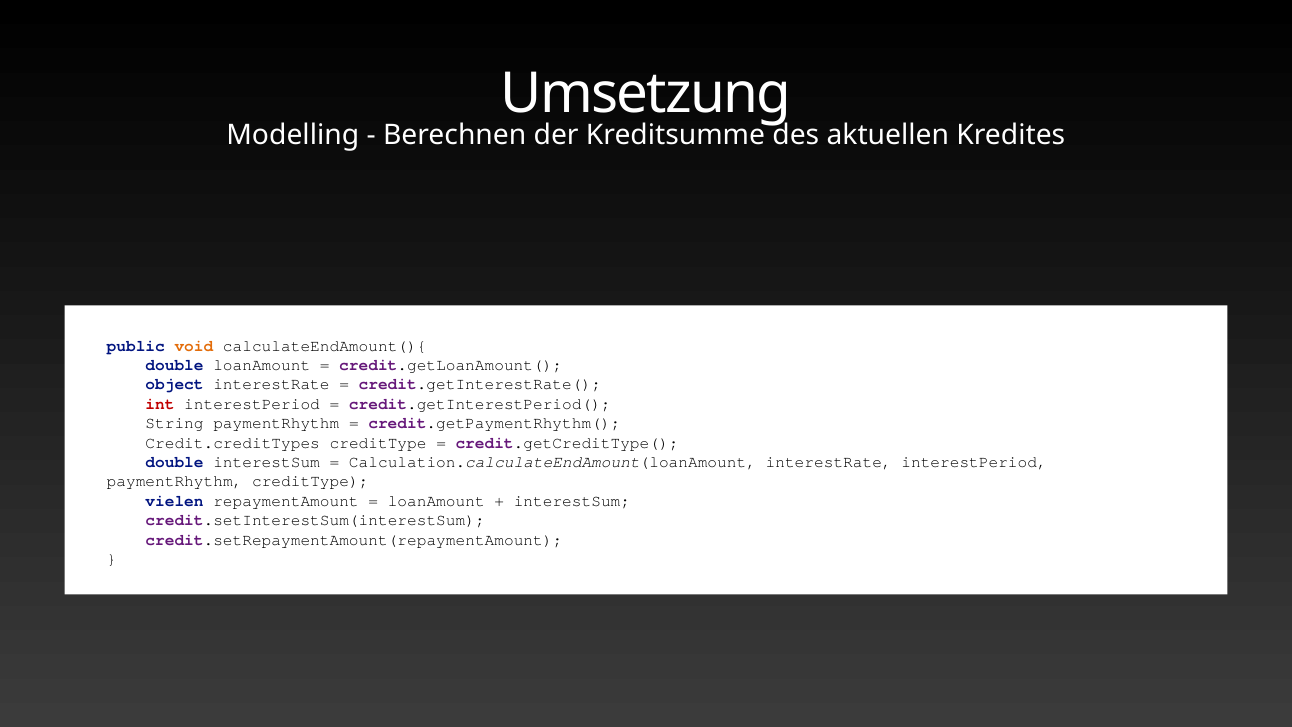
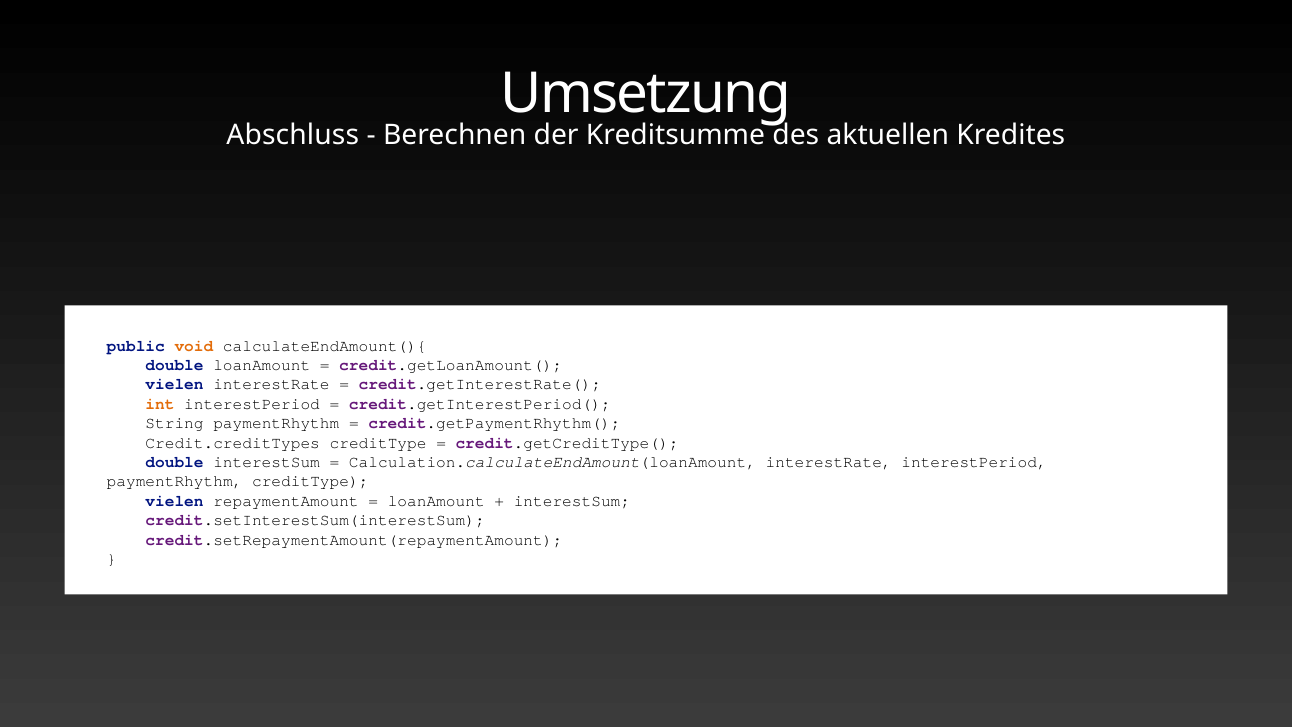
Modelling: Modelling -> Abschluss
object at (175, 385): object -> vielen
int colour: red -> orange
